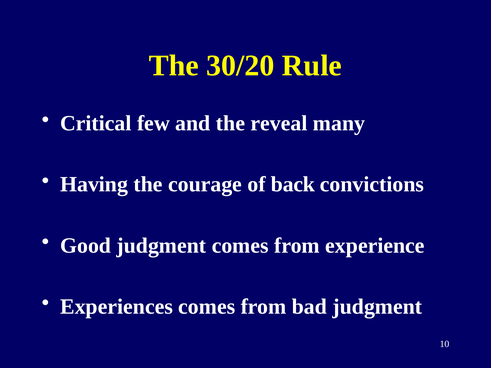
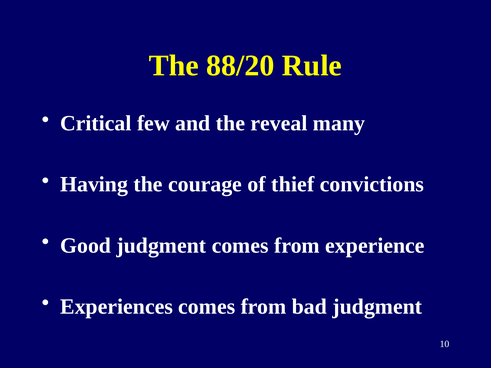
30/20: 30/20 -> 88/20
back: back -> thief
